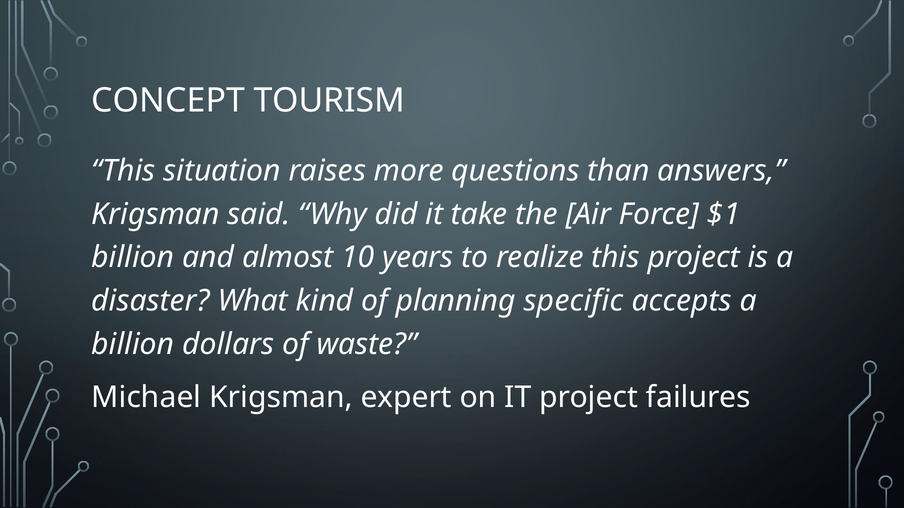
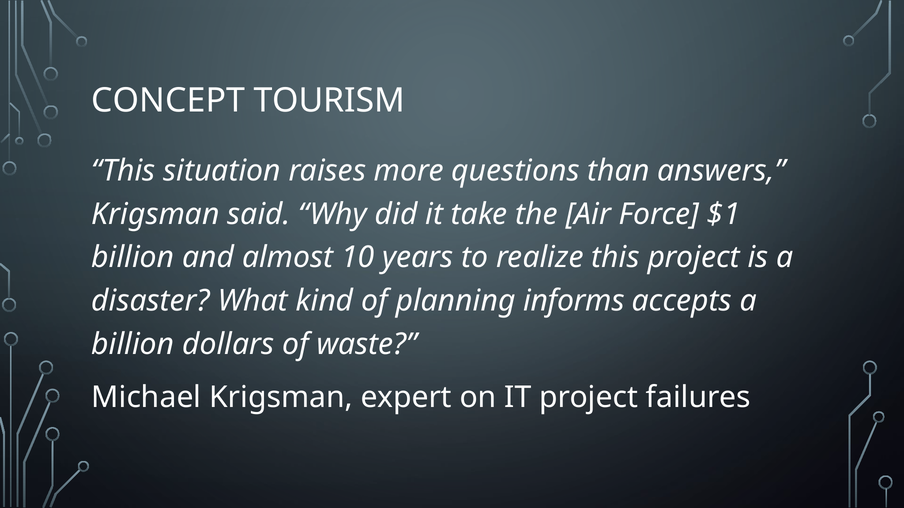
specific: specific -> informs
